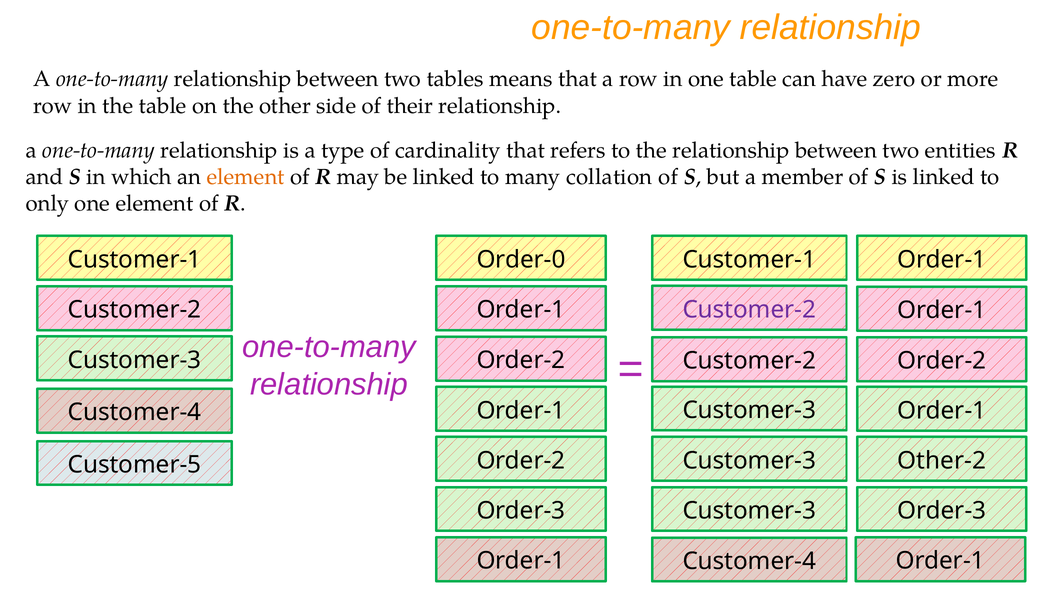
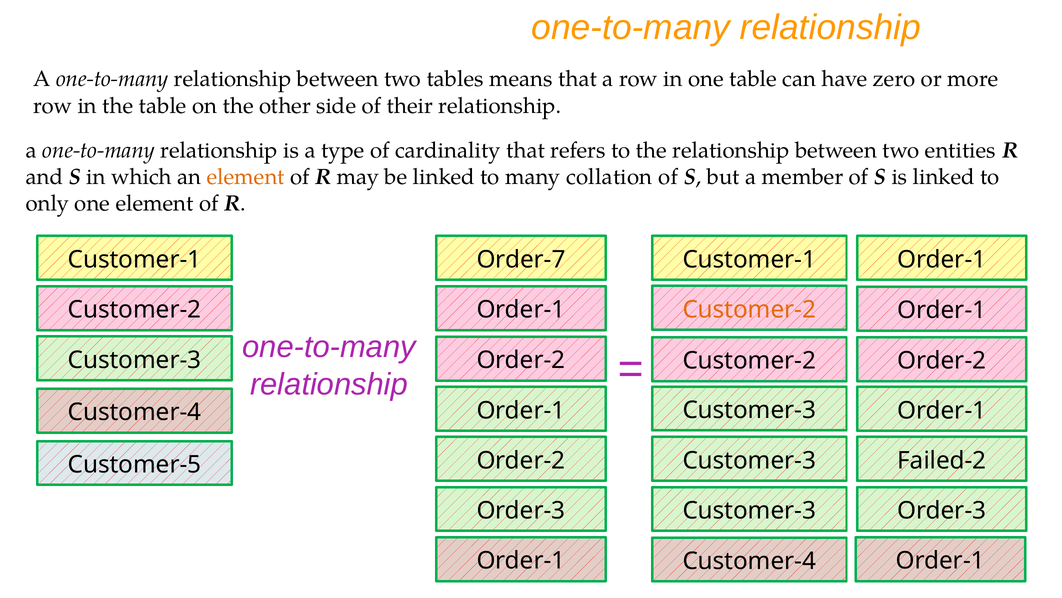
Order-0: Order-0 -> Order-7
Customer-2 at (749, 309) colour: purple -> orange
Other-2: Other-2 -> Failed-2
